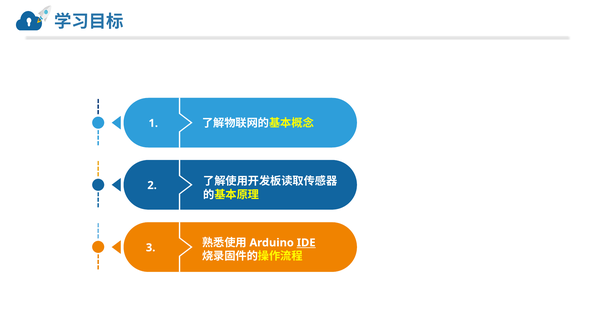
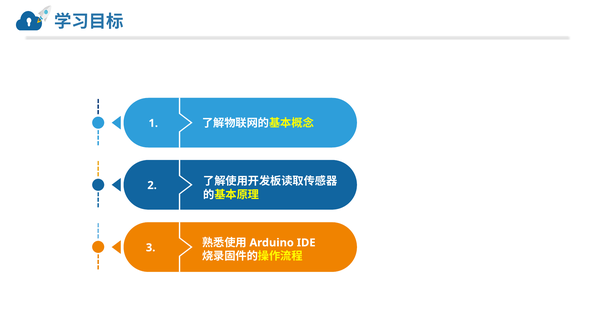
IDE underline: present -> none
